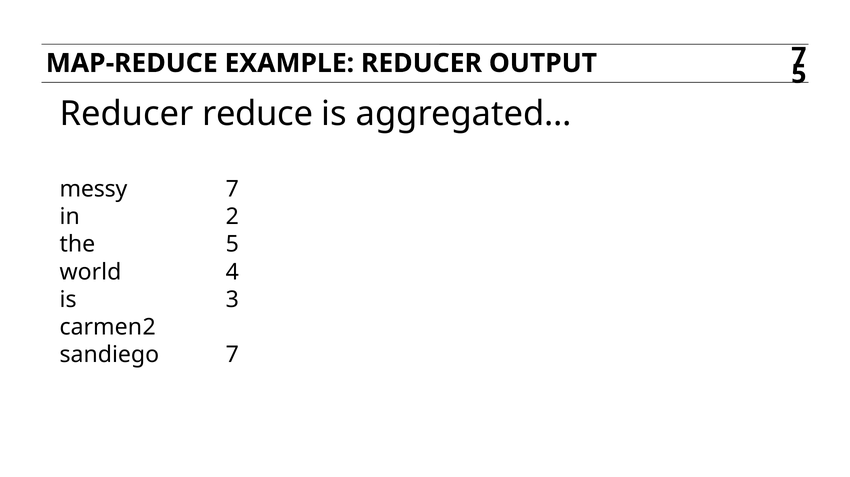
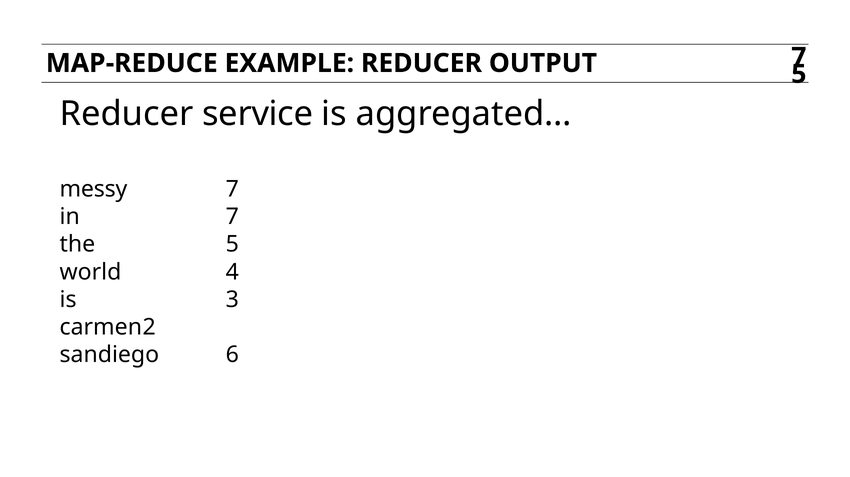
reduce: reduce -> service
in 2: 2 -> 7
sandiego 7: 7 -> 6
